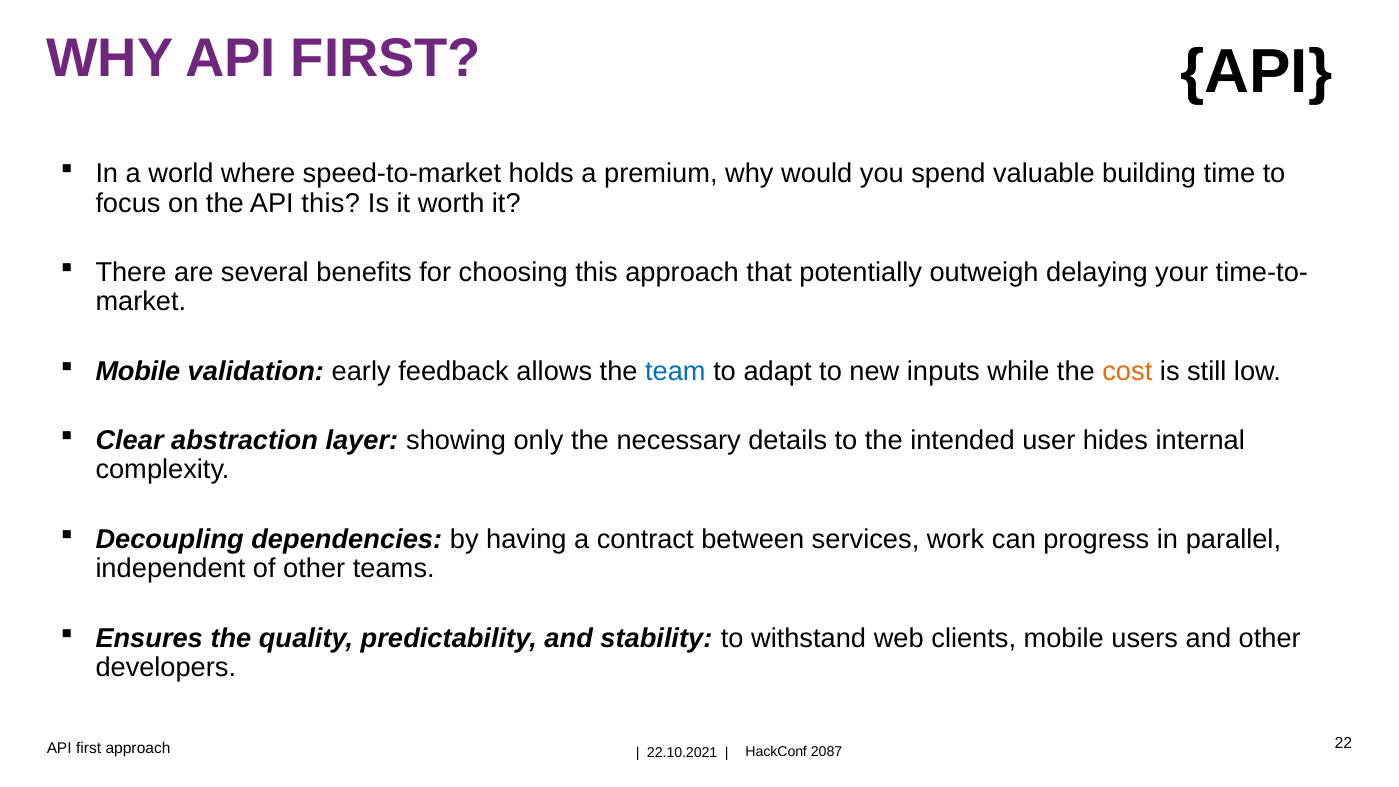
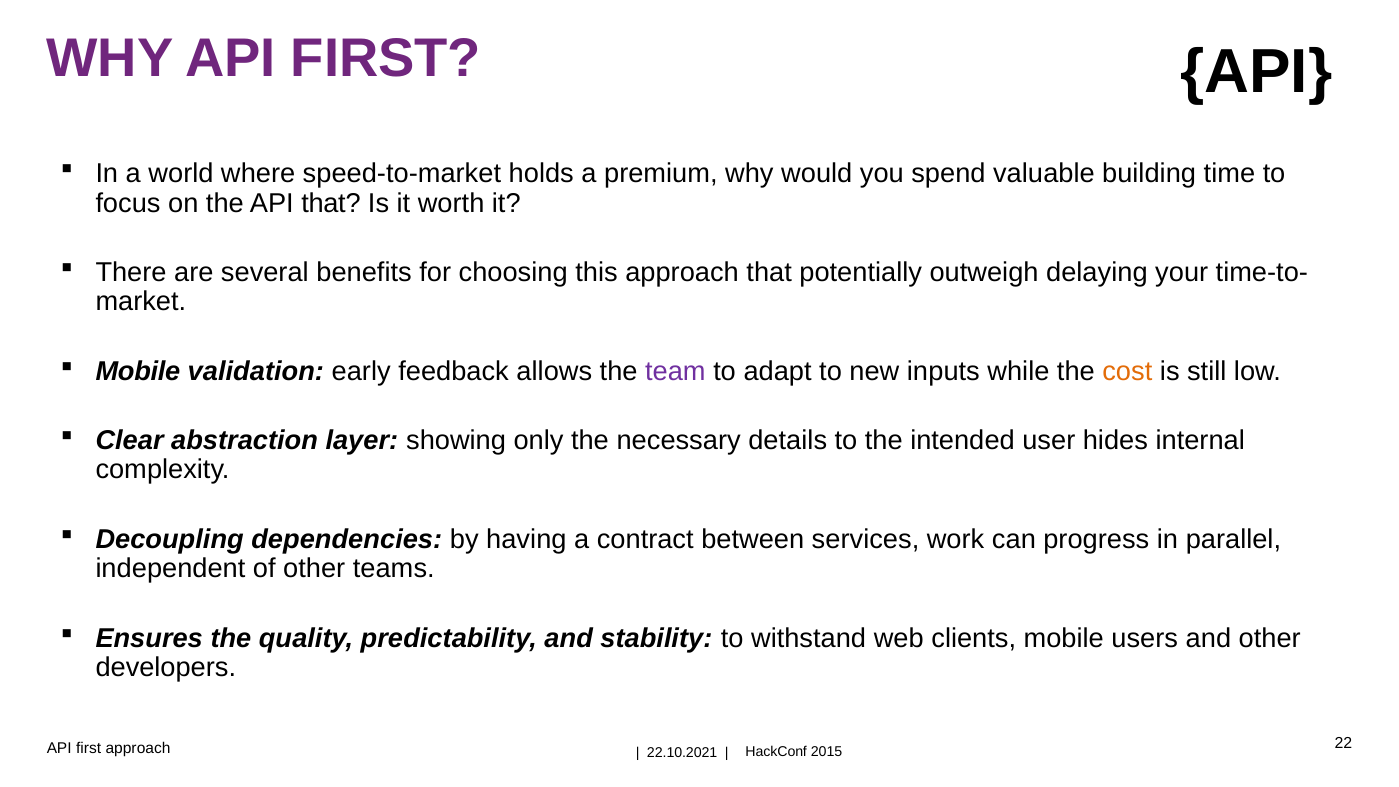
API this: this -> that
team colour: blue -> purple
2087: 2087 -> 2015
